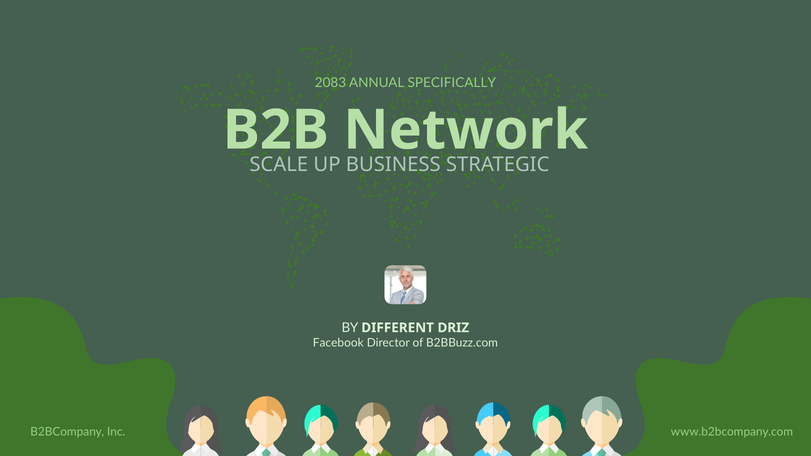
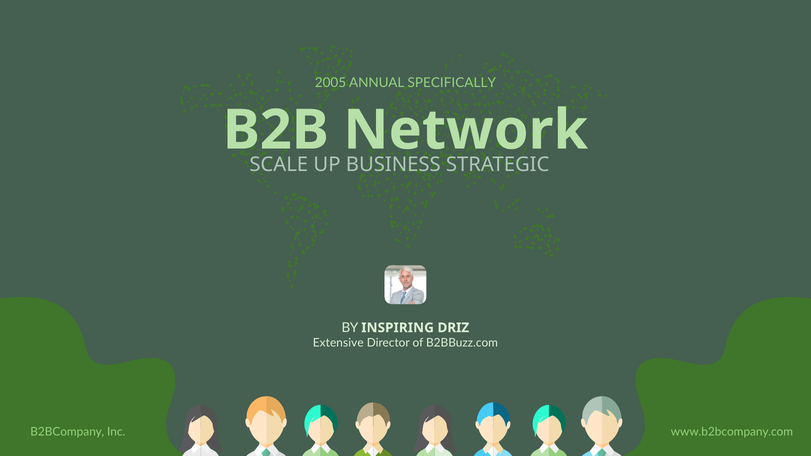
2083: 2083 -> 2005
DIFFERENT: DIFFERENT -> INSPIRING
Facebook: Facebook -> Extensive
